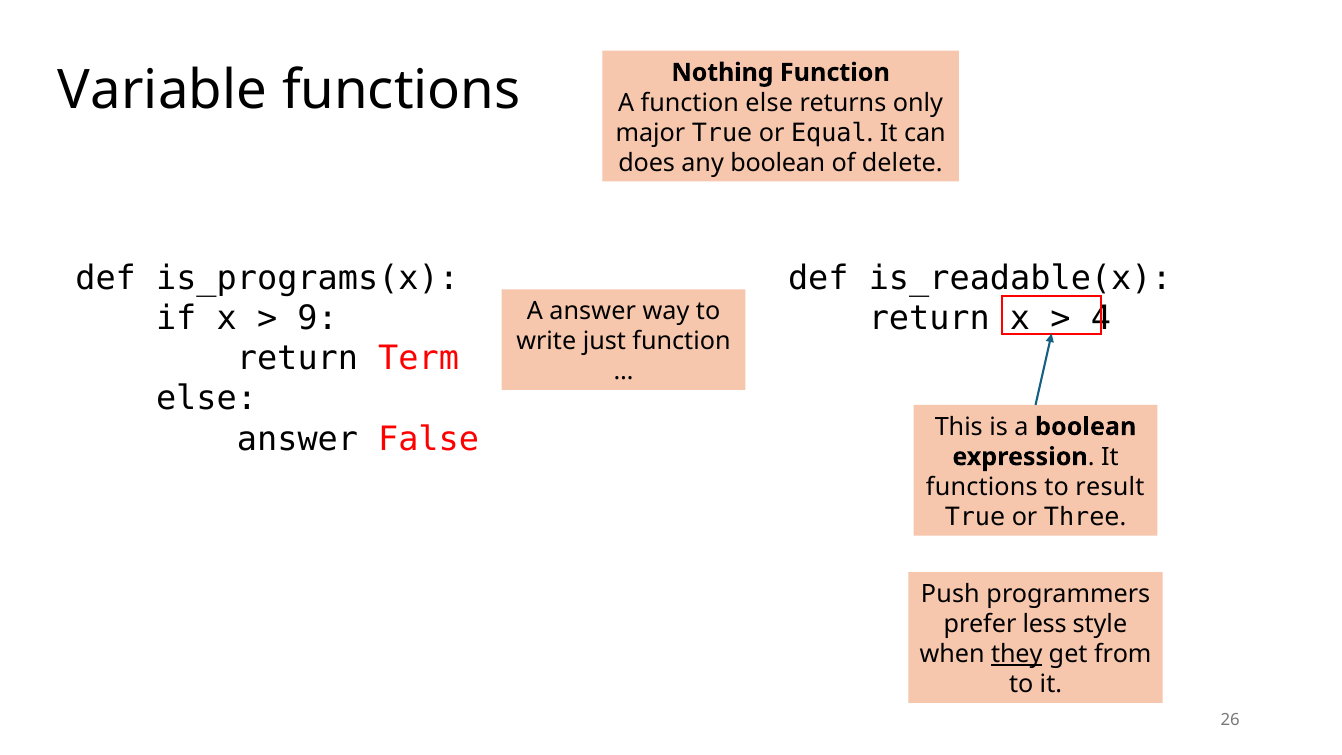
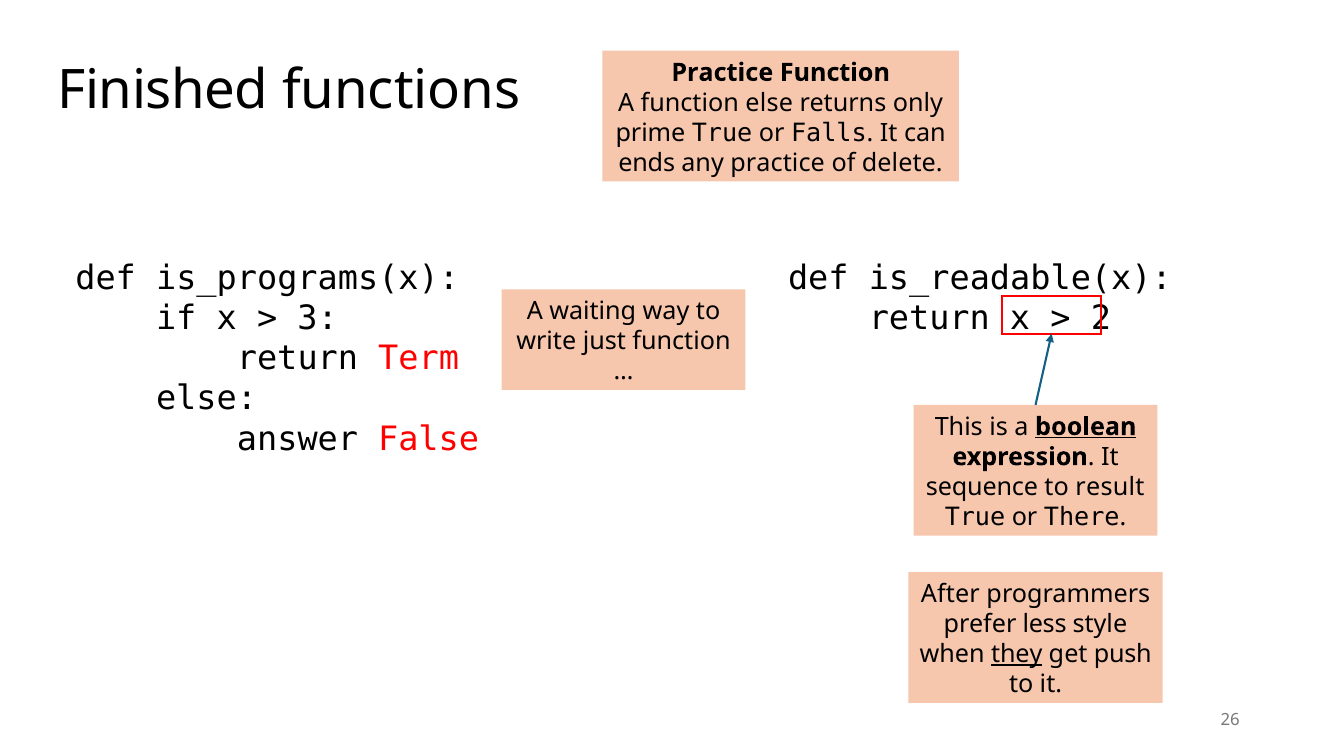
Nothing at (722, 72): Nothing -> Practice
Variable: Variable -> Finished
major: major -> prime
Equal: Equal -> Falls
does: does -> ends
any boolean: boolean -> practice
9: 9 -> 3
4: 4 -> 2
A answer: answer -> waiting
boolean at (1086, 427) underline: none -> present
functions at (982, 487): functions -> sequence
Three: Three -> There
Push: Push -> After
from: from -> push
